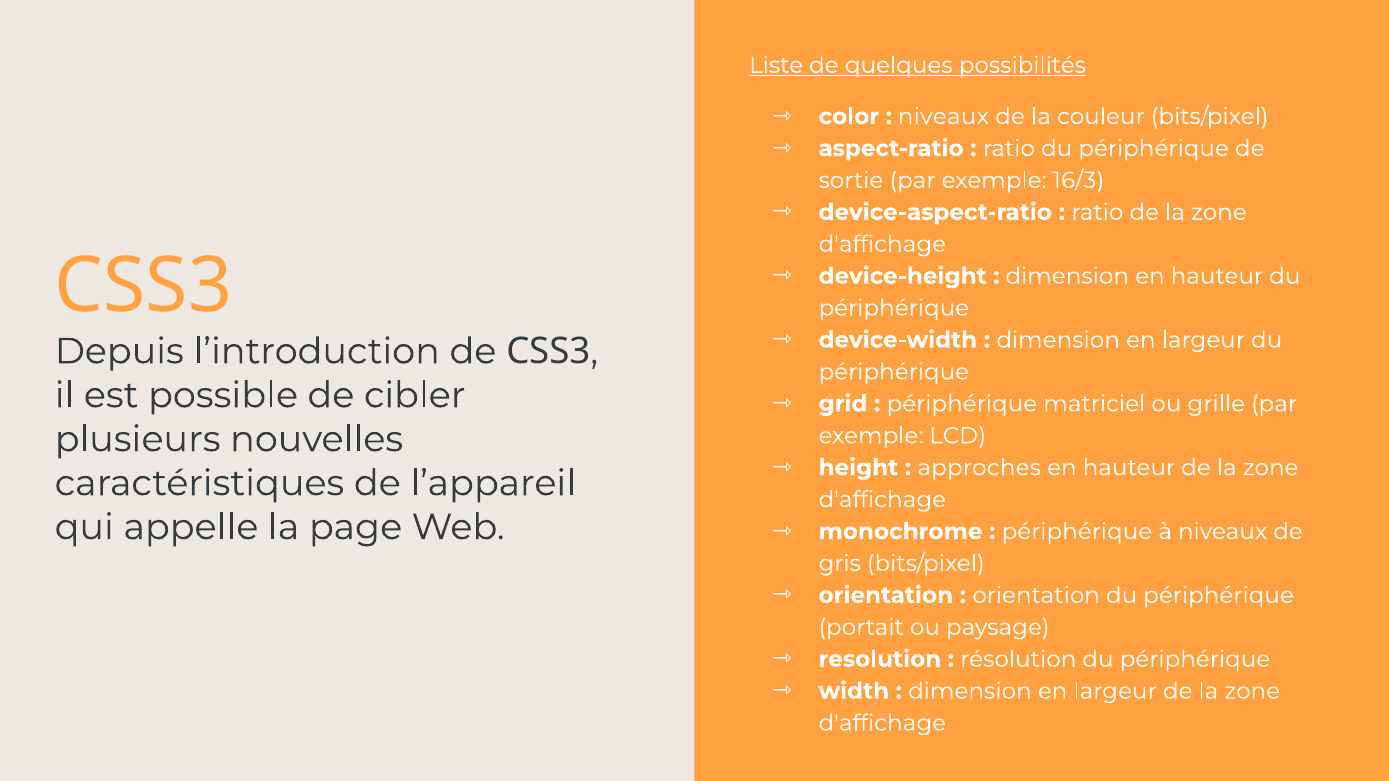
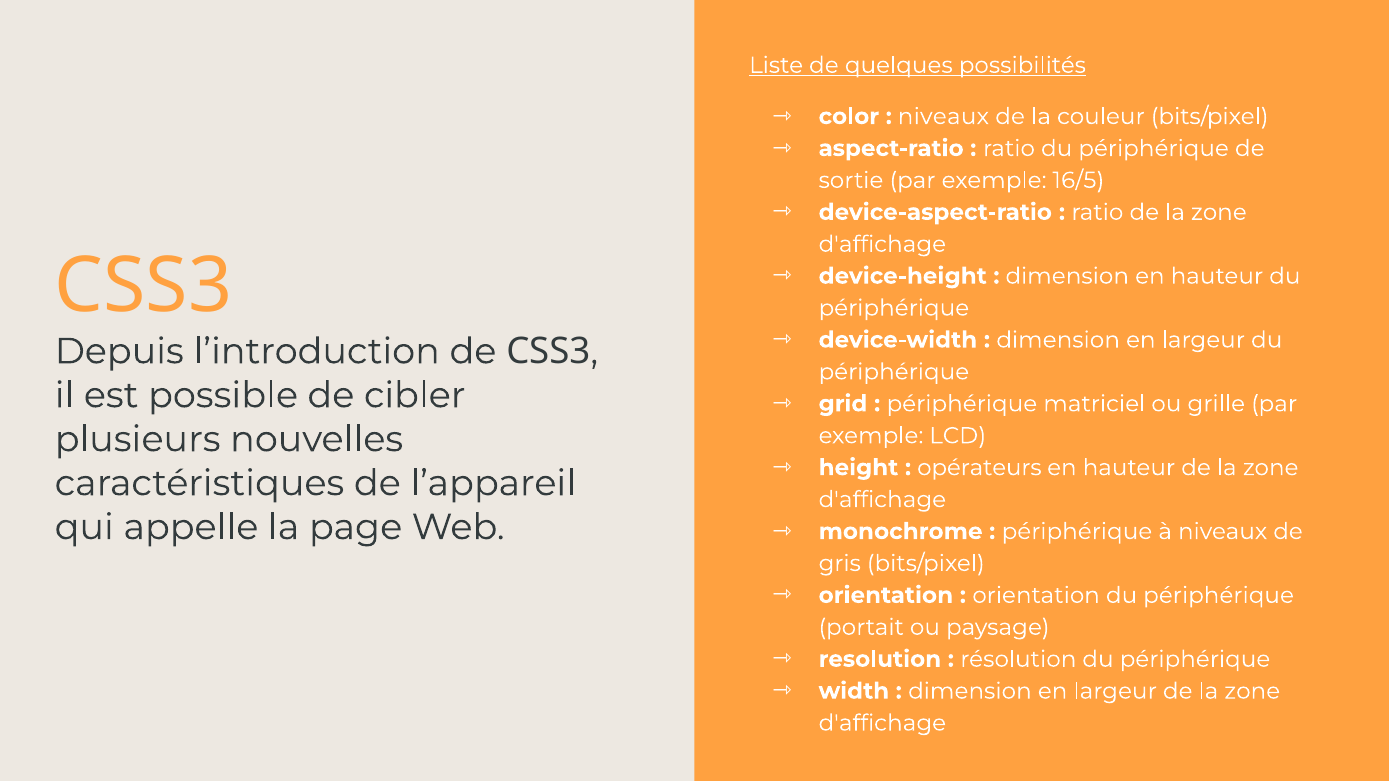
16/3: 16/3 -> 16/5
approches: approches -> opérateurs
